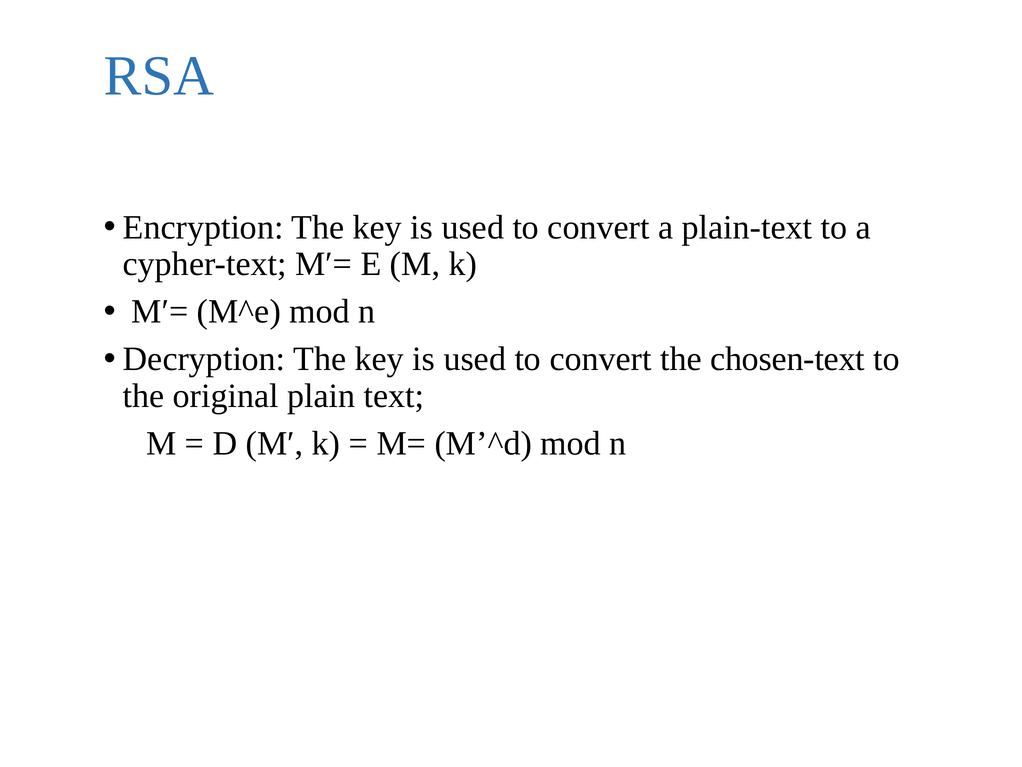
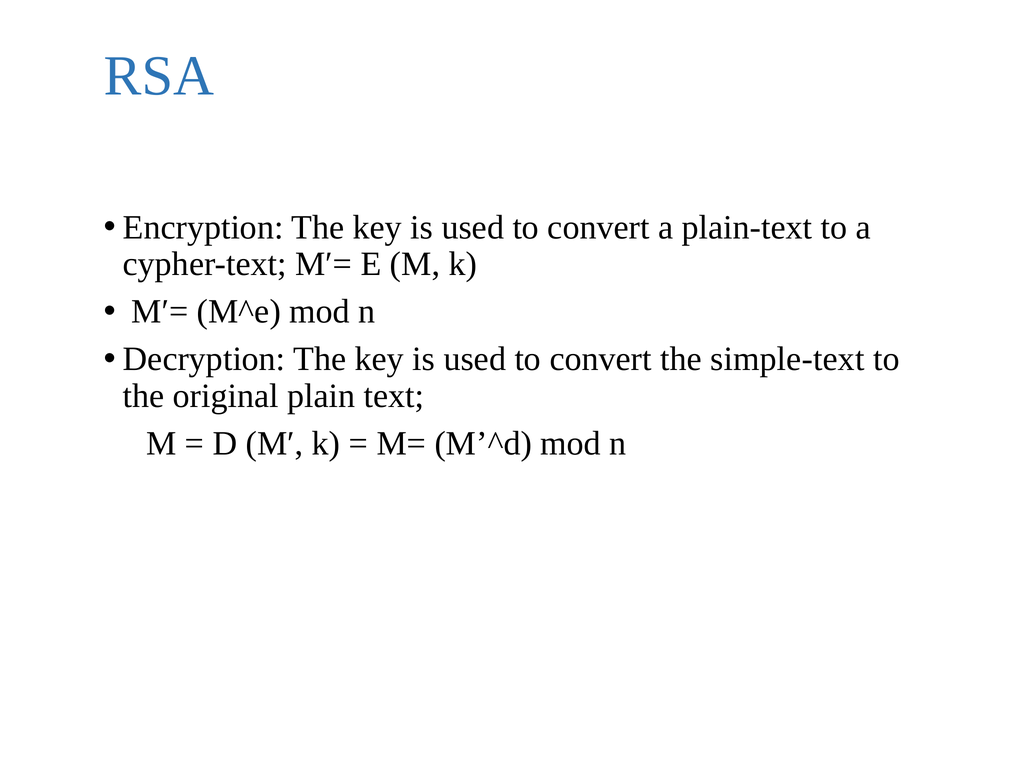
chosen-text: chosen-text -> simple-text
